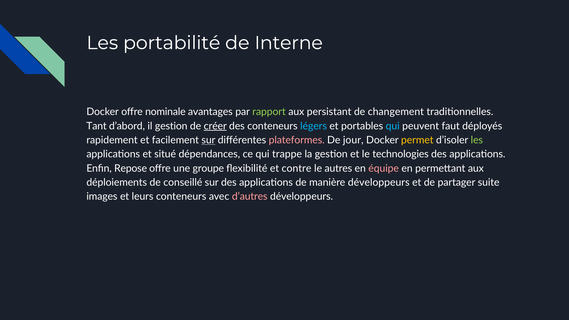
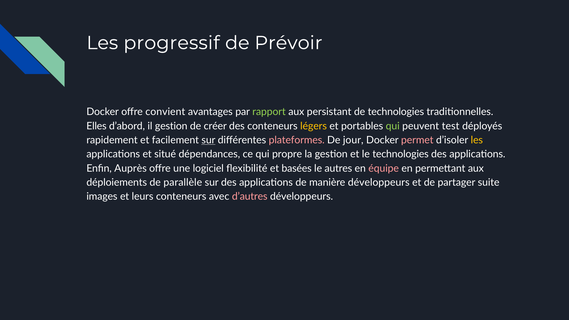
portabilité: portabilité -> progressif
Interne: Interne -> Prévoir
nominale: nominale -> convient
de changement: changement -> technologies
Tant: Tant -> Elles
créer underline: present -> none
légers colour: light blue -> yellow
qui at (393, 126) colour: light blue -> light green
faut: faut -> test
permet colour: yellow -> pink
les at (477, 140) colour: light green -> yellow
trappe: trappe -> propre
Repose: Repose -> Auprès
groupe: groupe -> logiciel
contre: contre -> basées
conseillé: conseillé -> parallèle
